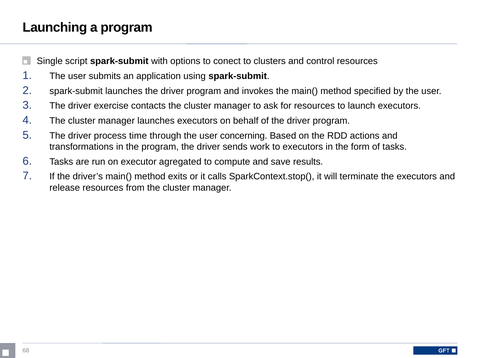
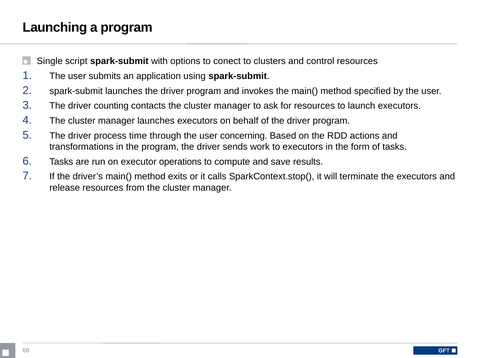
exercise: exercise -> counting
agregated: agregated -> operations
